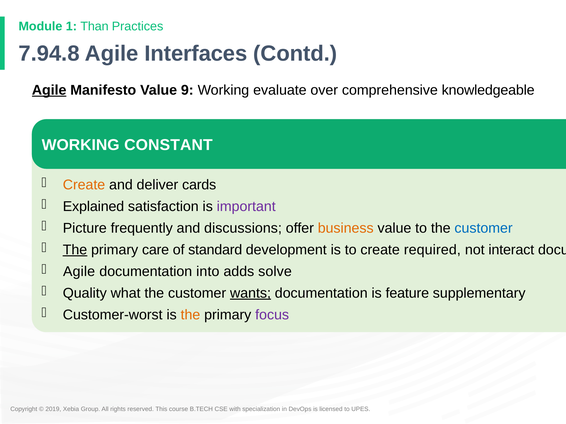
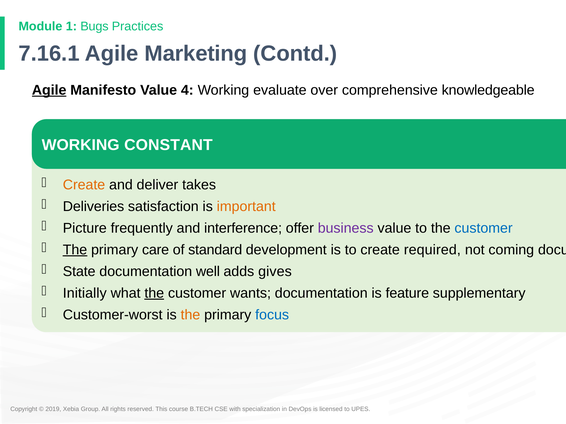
Than: Than -> Bugs
7.94.8: 7.94.8 -> 7.16.1
Interfaces: Interfaces -> Marketing
9: 9 -> 4
cards: cards -> takes
Explained: Explained -> Deliveries
important colour: purple -> orange
discussions: discussions -> interference
business colour: orange -> purple
interact: interact -> coming
Agile at (79, 272): Agile -> State
into: into -> well
solve: solve -> gives
Quality: Quality -> Initially
the at (154, 293) underline: none -> present
wants underline: present -> none
focus colour: purple -> blue
